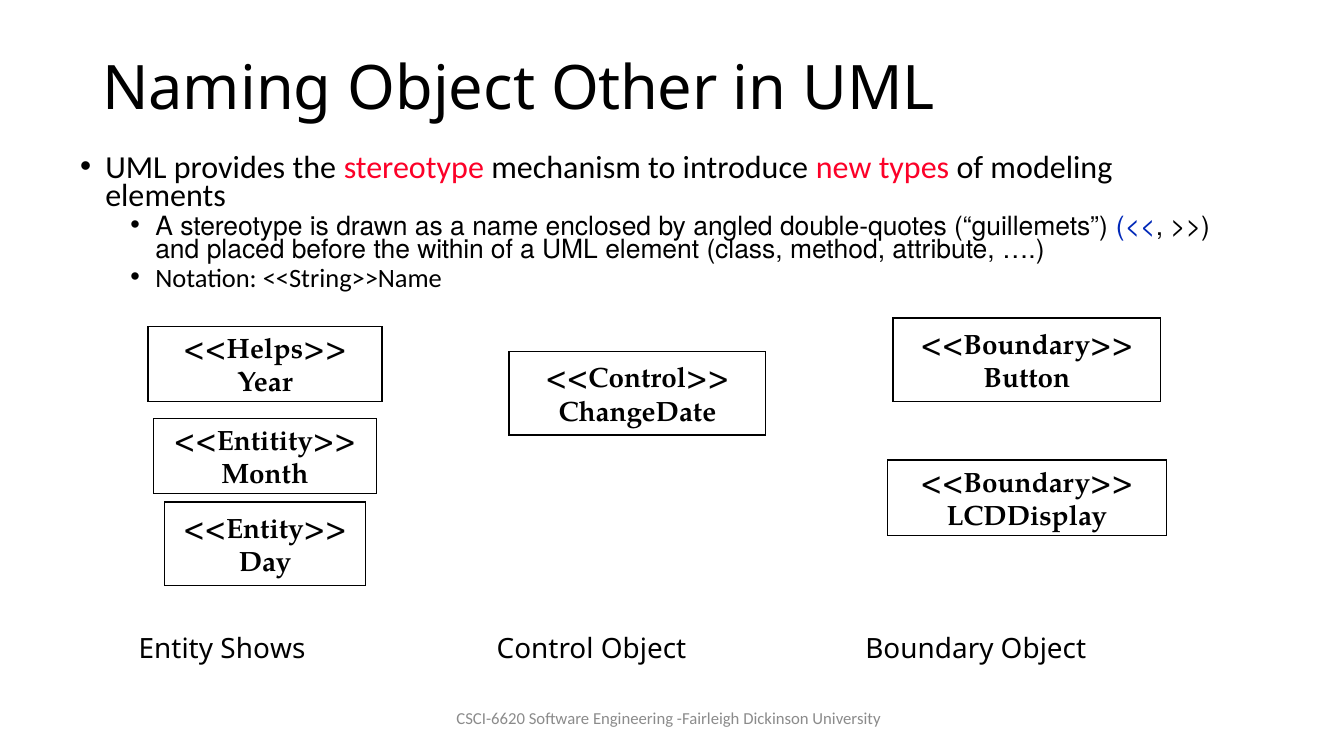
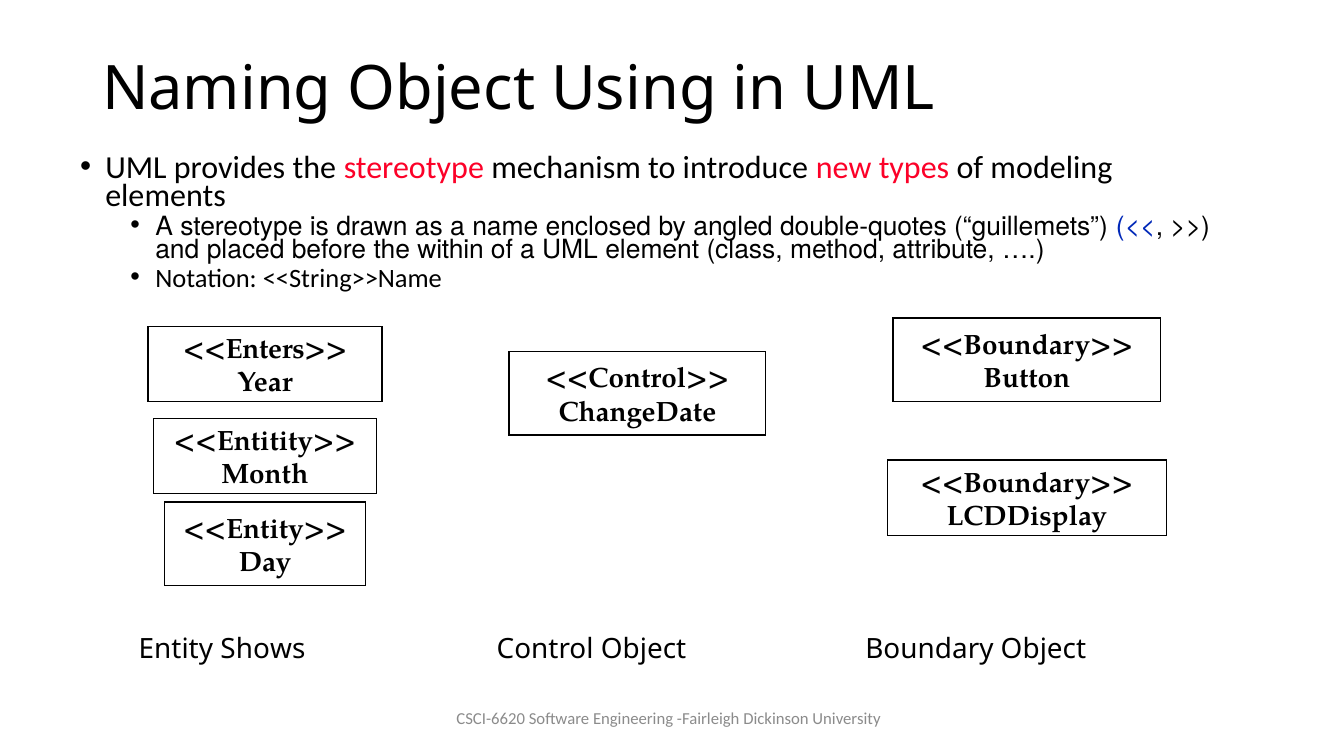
Other: Other -> Using
<<Helps>>: <<Helps>> -> <<Enters>>
